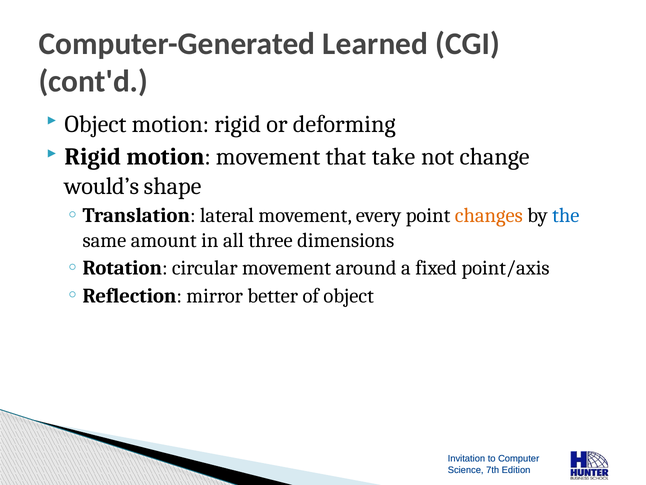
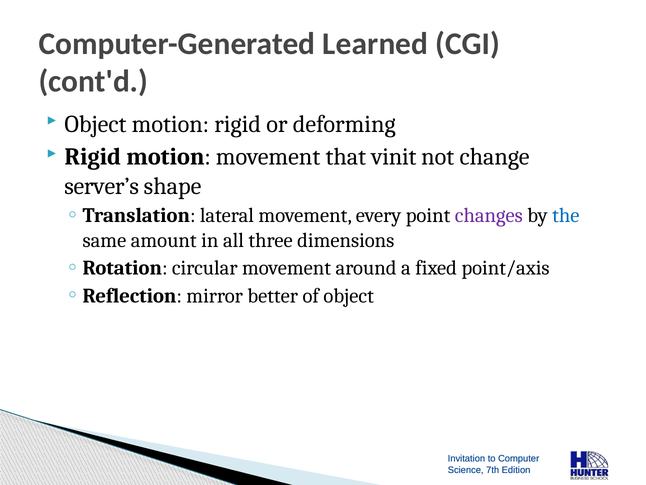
take: take -> vinit
would’s: would’s -> server’s
changes colour: orange -> purple
